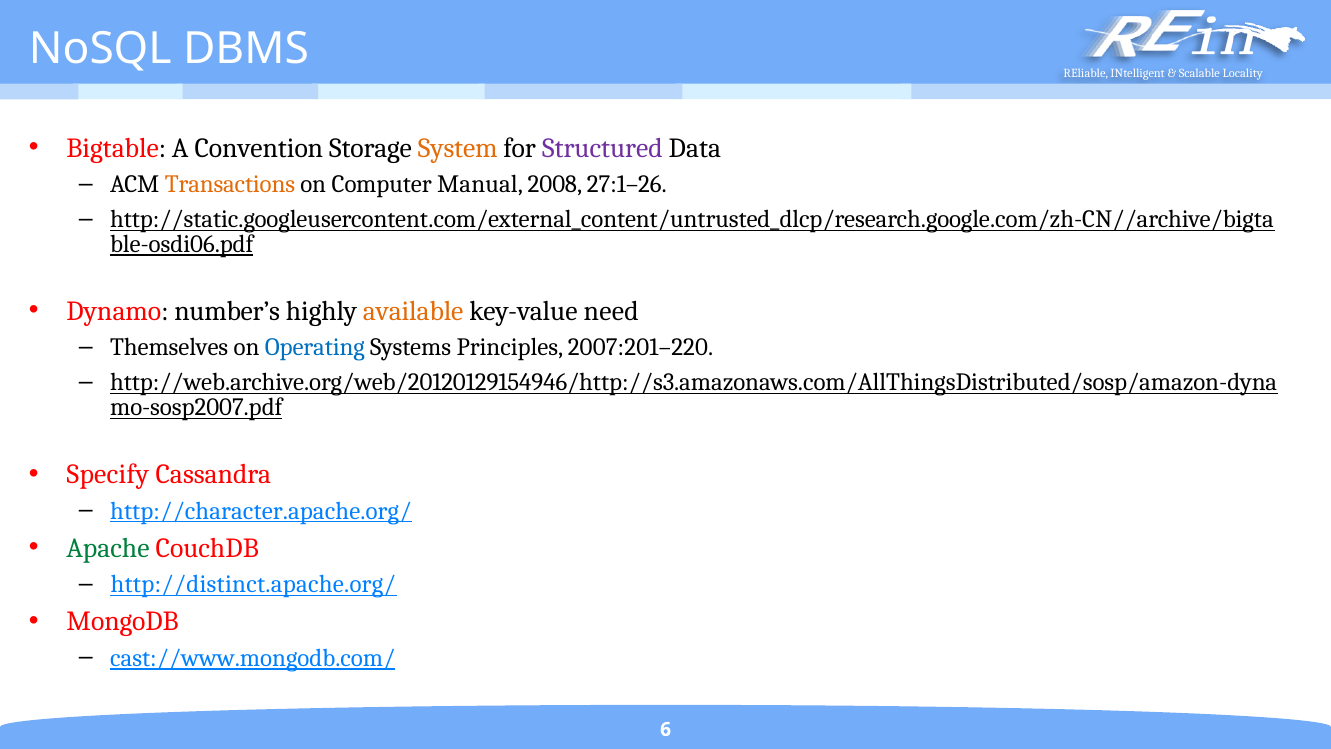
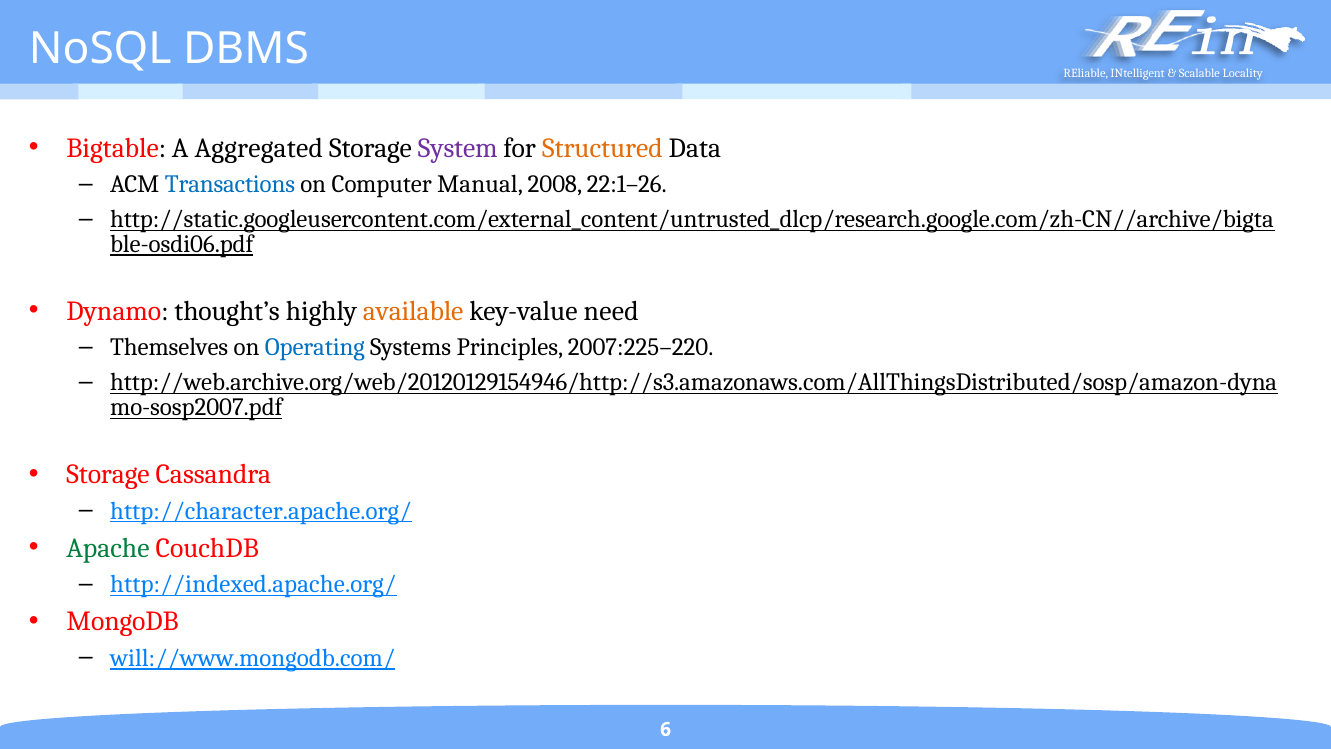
Convention: Convention -> Aggregated
System colour: orange -> purple
Structured colour: purple -> orange
Transactions colour: orange -> blue
27:1–26: 27:1–26 -> 22:1–26
number’s: number’s -> thought’s
2007:201–220: 2007:201–220 -> 2007:225–220
Specify at (108, 474): Specify -> Storage
http://distinct.apache.org/: http://distinct.apache.org/ -> http://indexed.apache.org/
cast://www.mongodb.com/: cast://www.mongodb.com/ -> will://www.mongodb.com/
